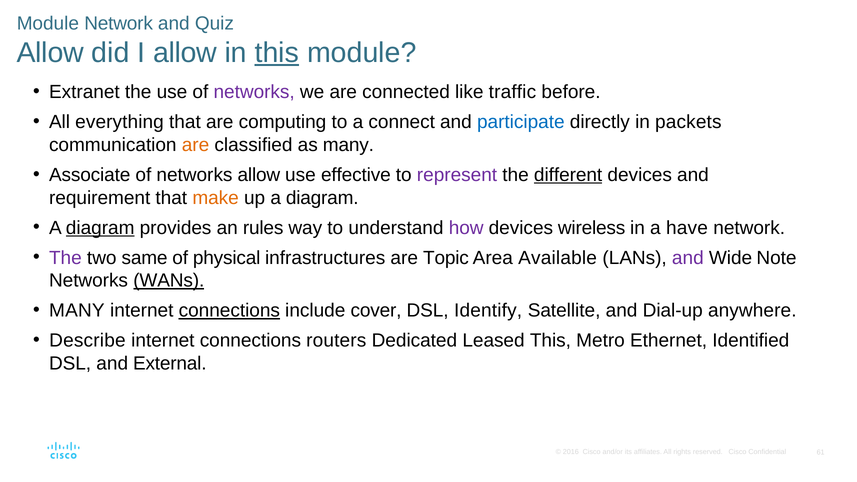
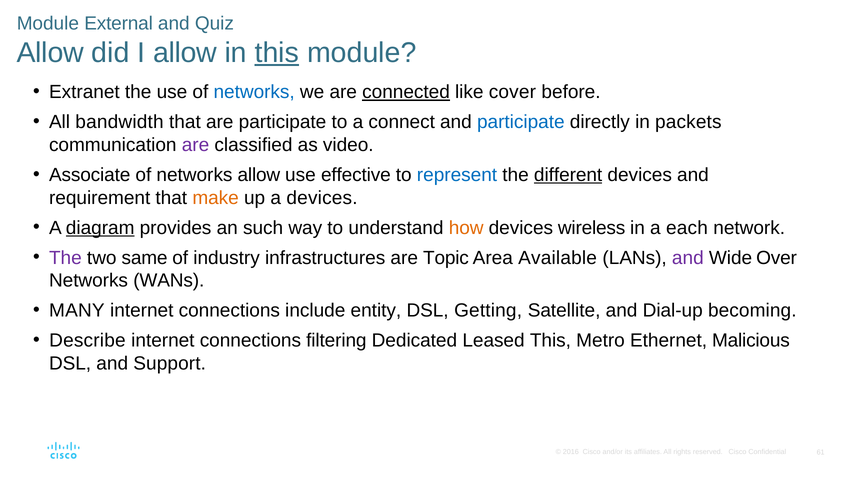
Module Network: Network -> External
networks at (254, 92) colour: purple -> blue
connected underline: none -> present
traffic: traffic -> cover
everything: everything -> bandwidth
are computing: computing -> participate
are at (196, 145) colour: orange -> purple
as many: many -> video
represent colour: purple -> blue
up a diagram: diagram -> devices
rules: rules -> such
how colour: purple -> orange
have: have -> each
physical: physical -> industry
Note: Note -> Over
WANs underline: present -> none
connections at (229, 311) underline: present -> none
cover: cover -> entity
Identify: Identify -> Getting
anywhere: anywhere -> becoming
routers: routers -> filtering
Identified: Identified -> Malicious
External: External -> Support
